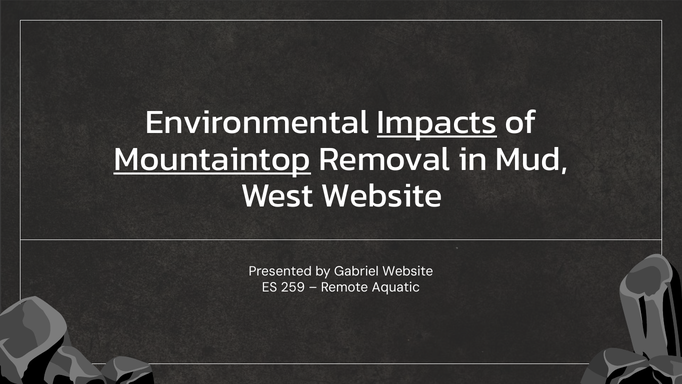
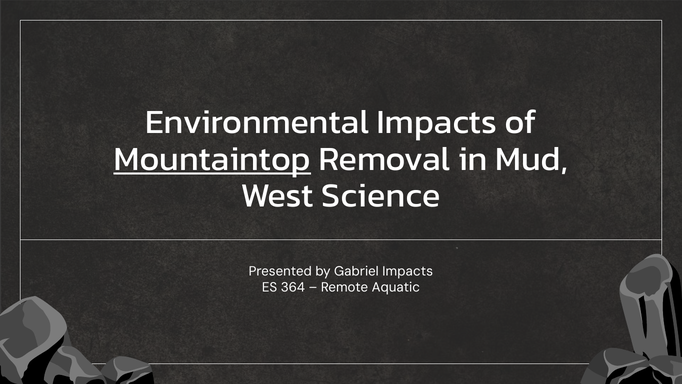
Impacts at (437, 122) underline: present -> none
West Website: Website -> Science
Gabriel Website: Website -> Impacts
259: 259 -> 364
